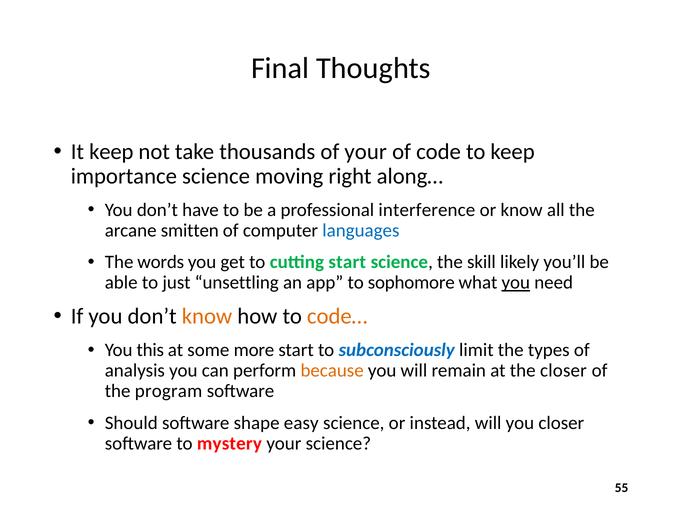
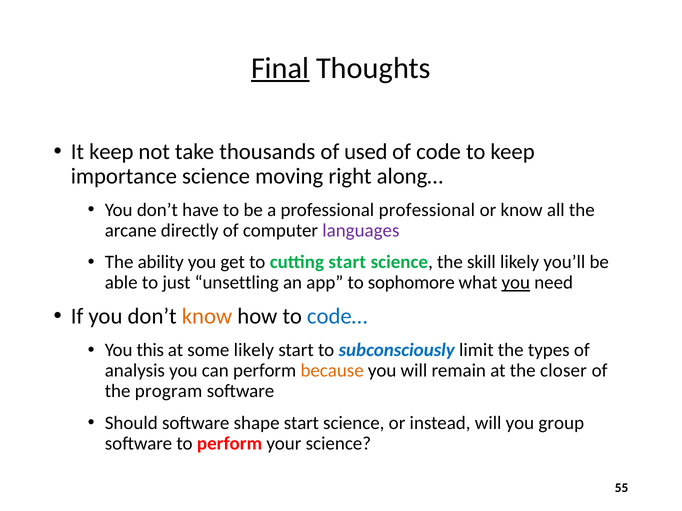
Final underline: none -> present
of your: your -> used
professional interference: interference -> professional
smitten: smitten -> directly
languages colour: blue -> purple
words: words -> ability
code… colour: orange -> blue
some more: more -> likely
shape easy: easy -> start
you closer: closer -> group
to mystery: mystery -> perform
